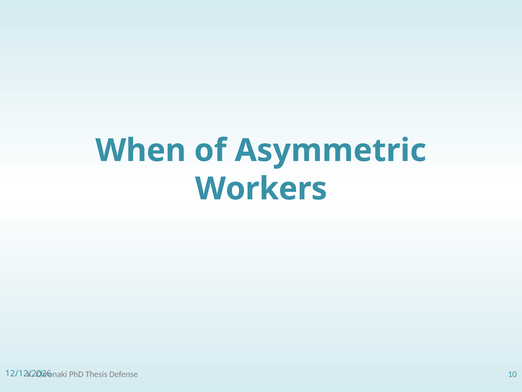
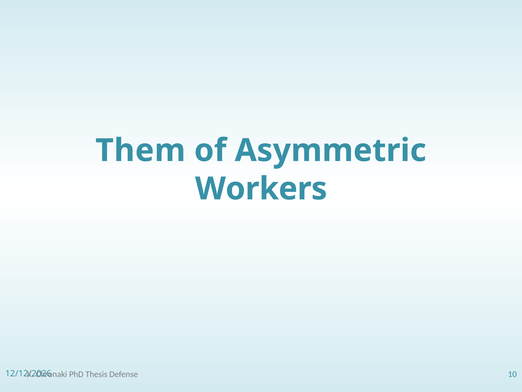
When: When -> Them
